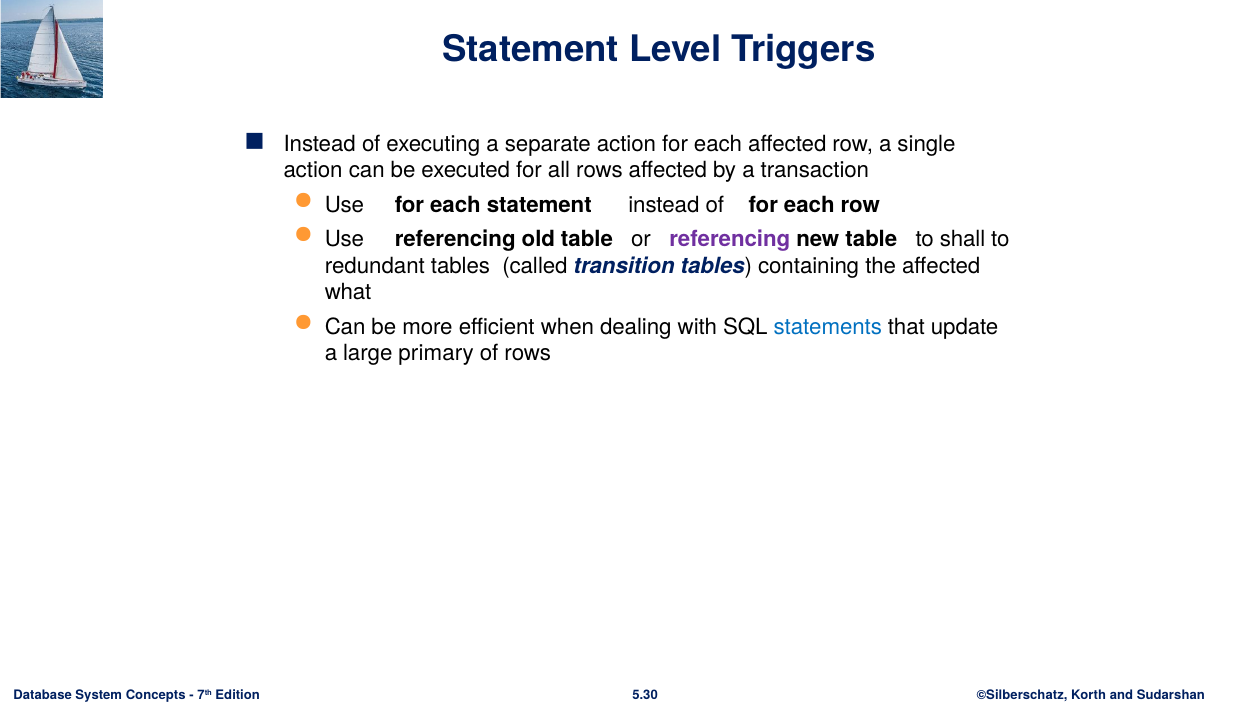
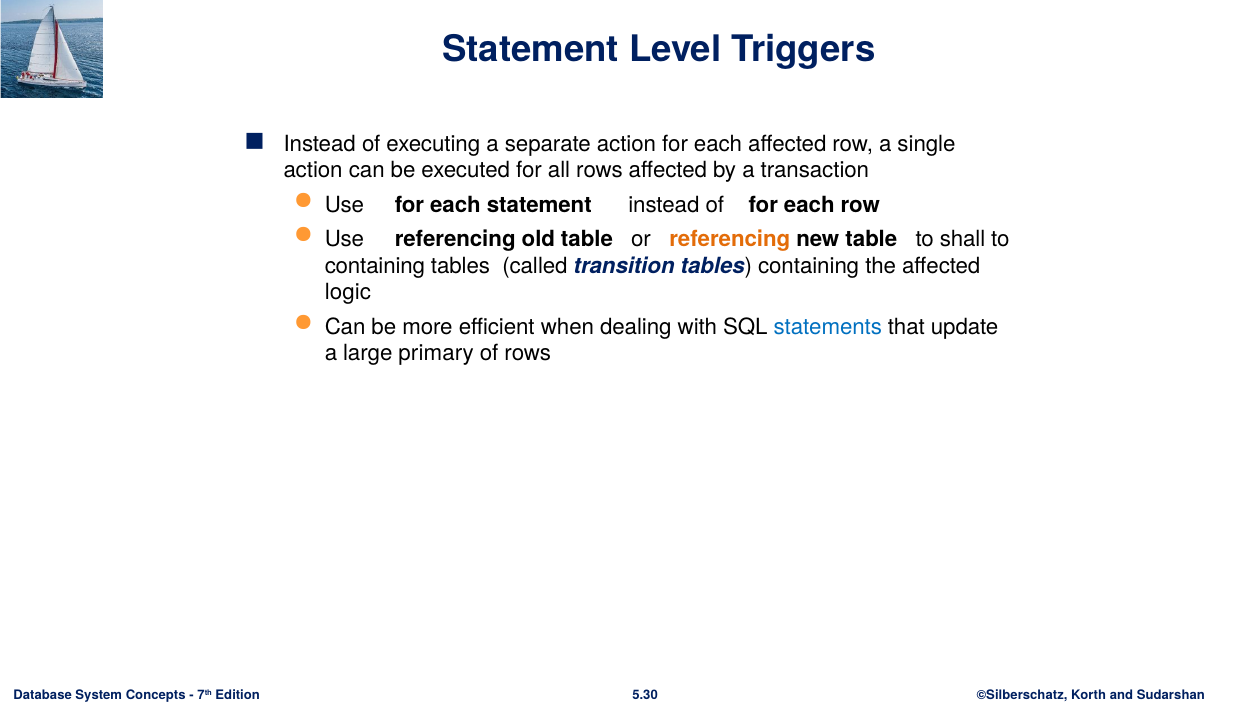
referencing at (730, 239) colour: purple -> orange
redundant at (375, 266): redundant -> containing
what: what -> logic
